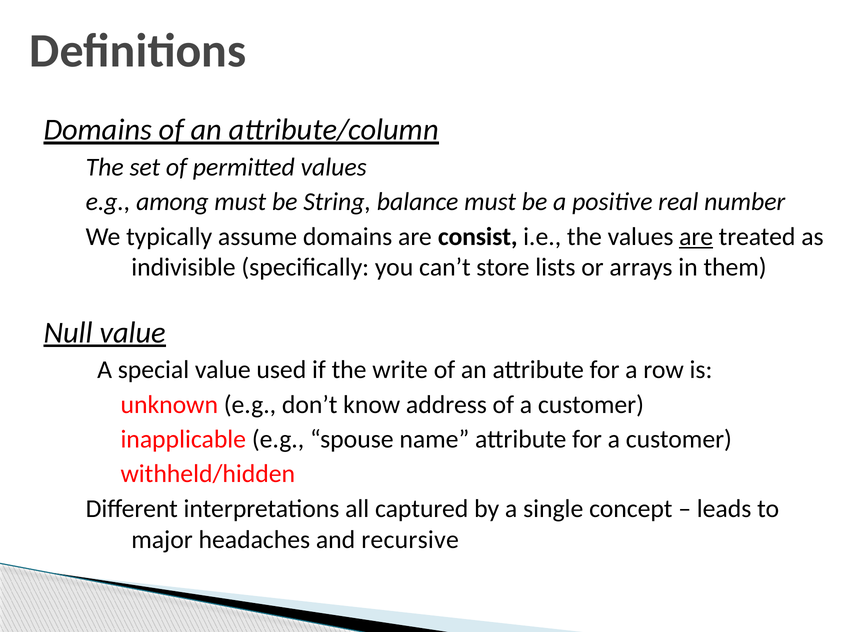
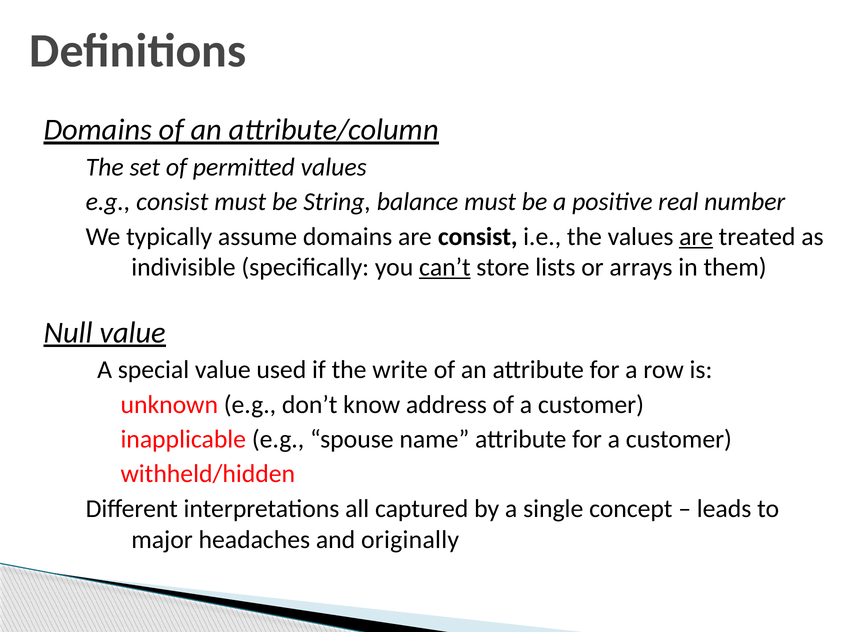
e.g among: among -> consist
can’t underline: none -> present
recursive: recursive -> originally
